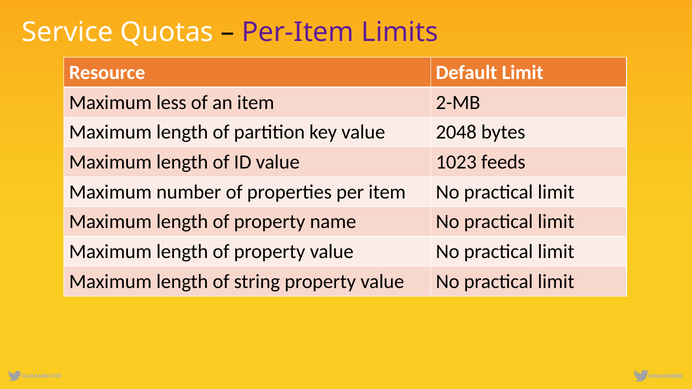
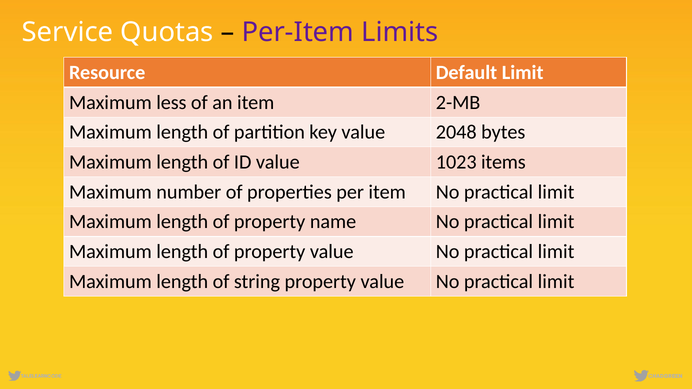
feeds: feeds -> items
